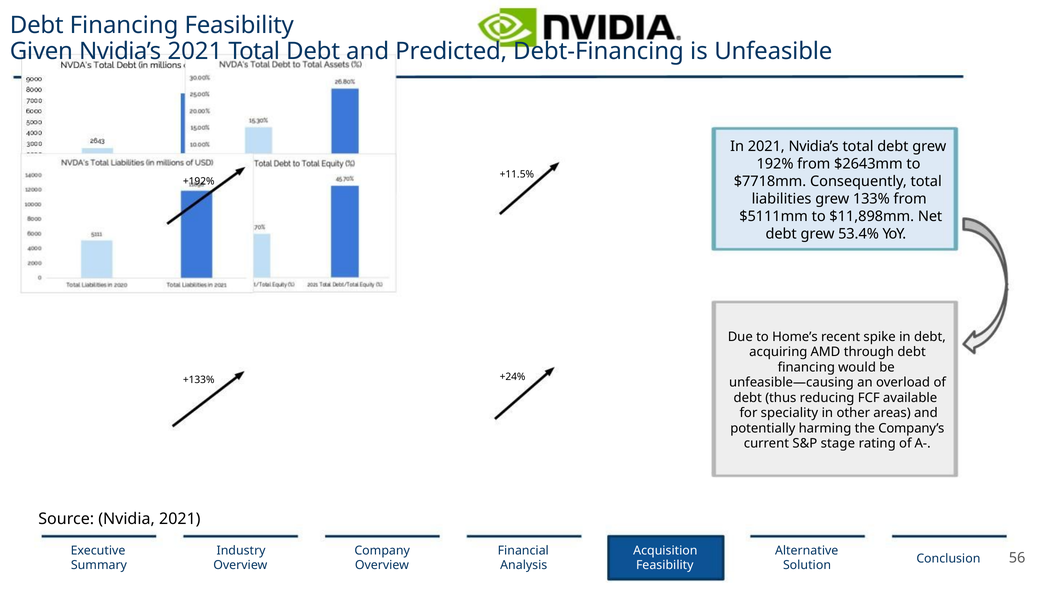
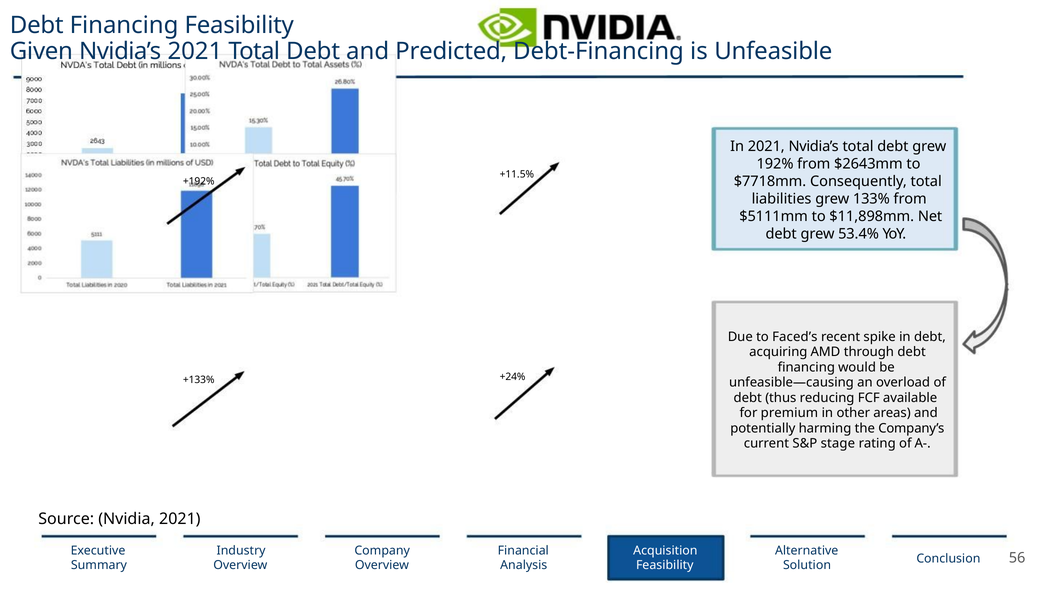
Home’s: Home’s -> Faced’s
speciality: speciality -> premium
